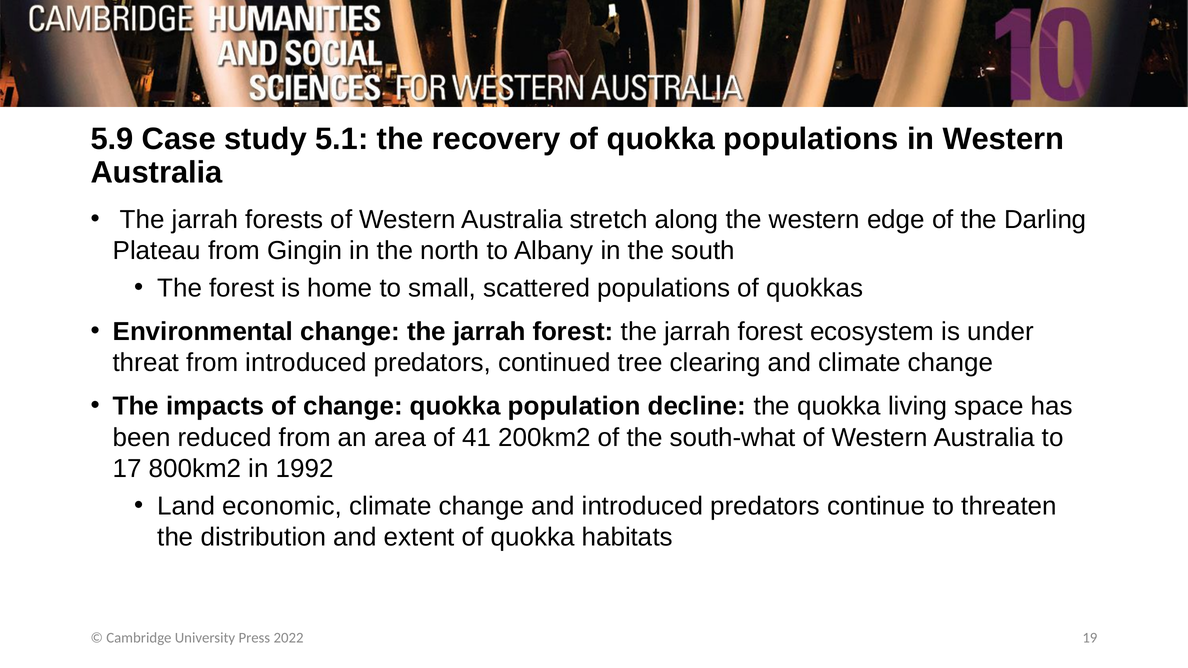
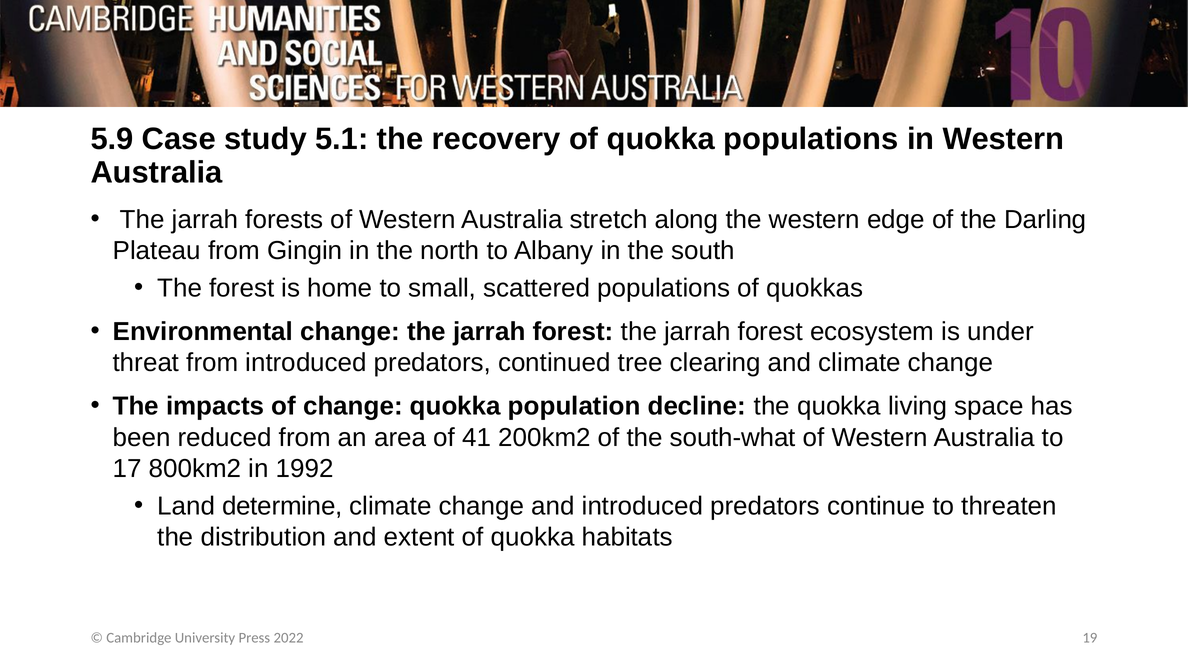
economic: economic -> determine
